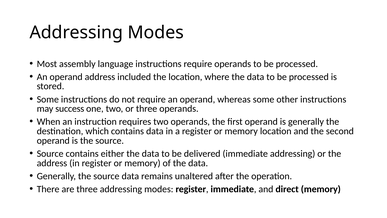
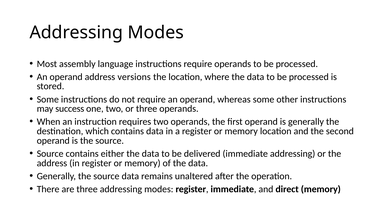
included: included -> versions
